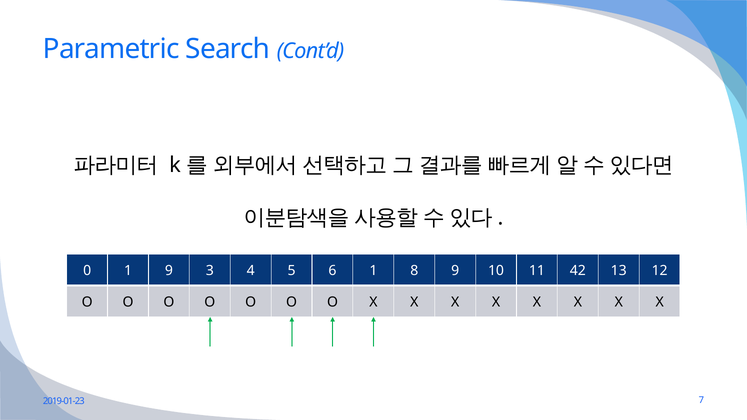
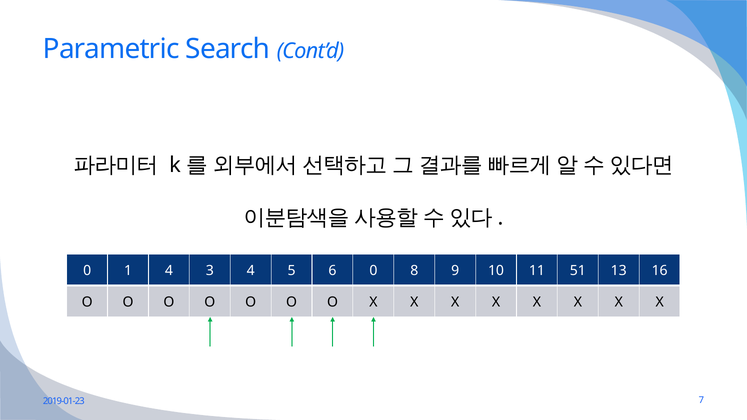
1 9: 9 -> 4
6 1: 1 -> 0
42: 42 -> 51
12: 12 -> 16
